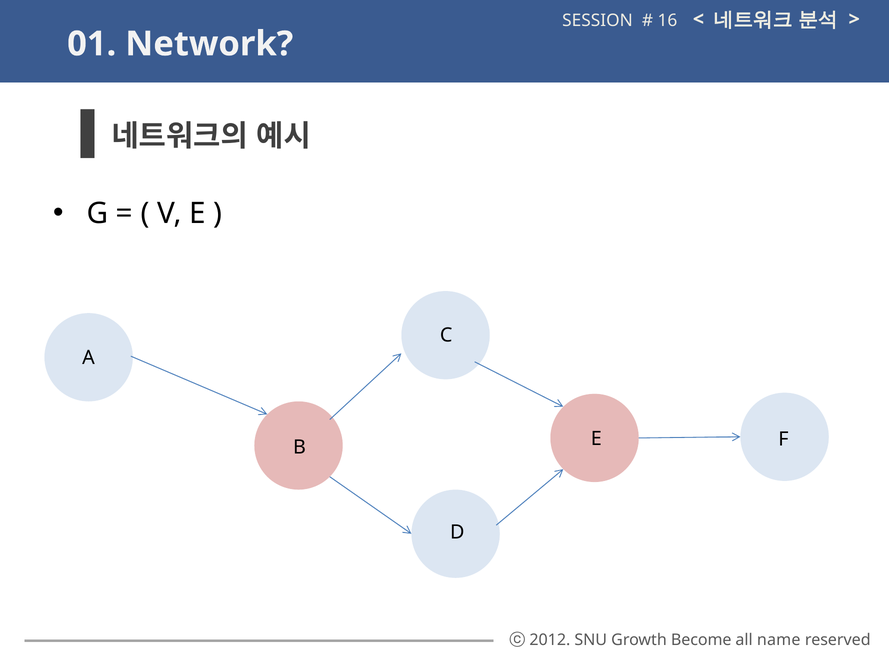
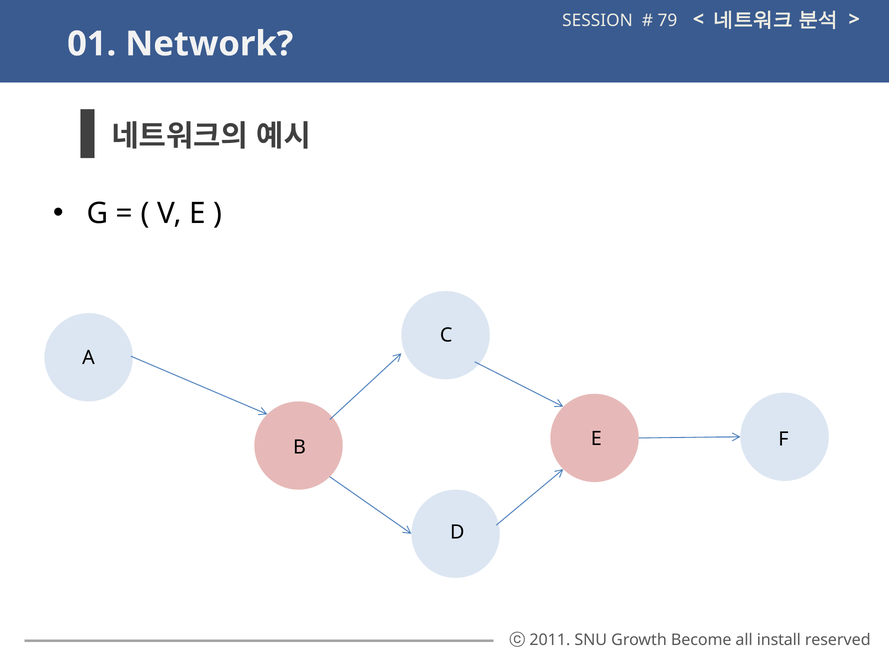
16: 16 -> 79
2012: 2012 -> 2011
name: name -> install
